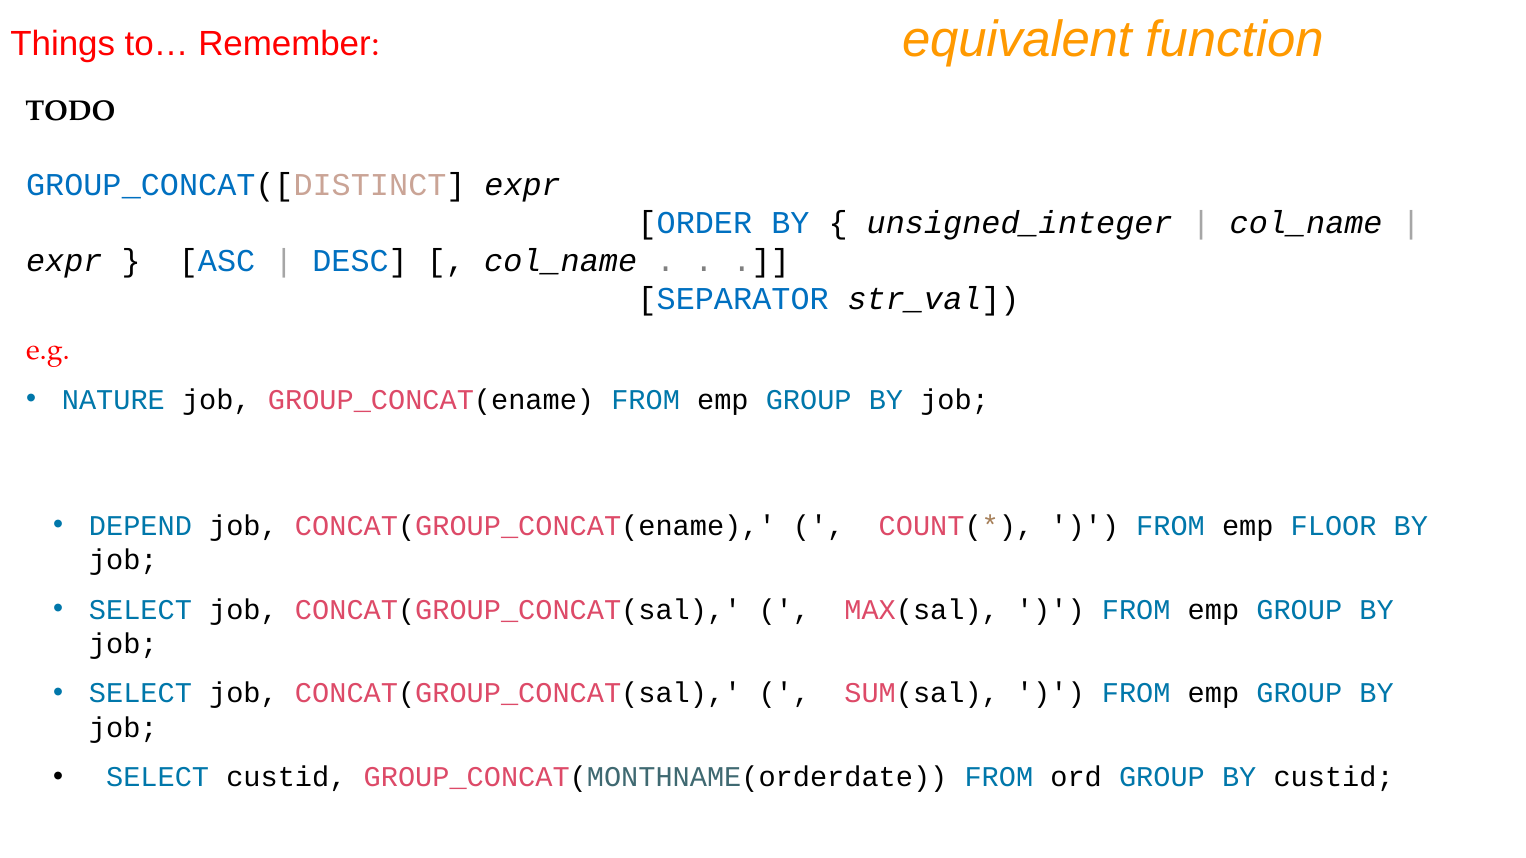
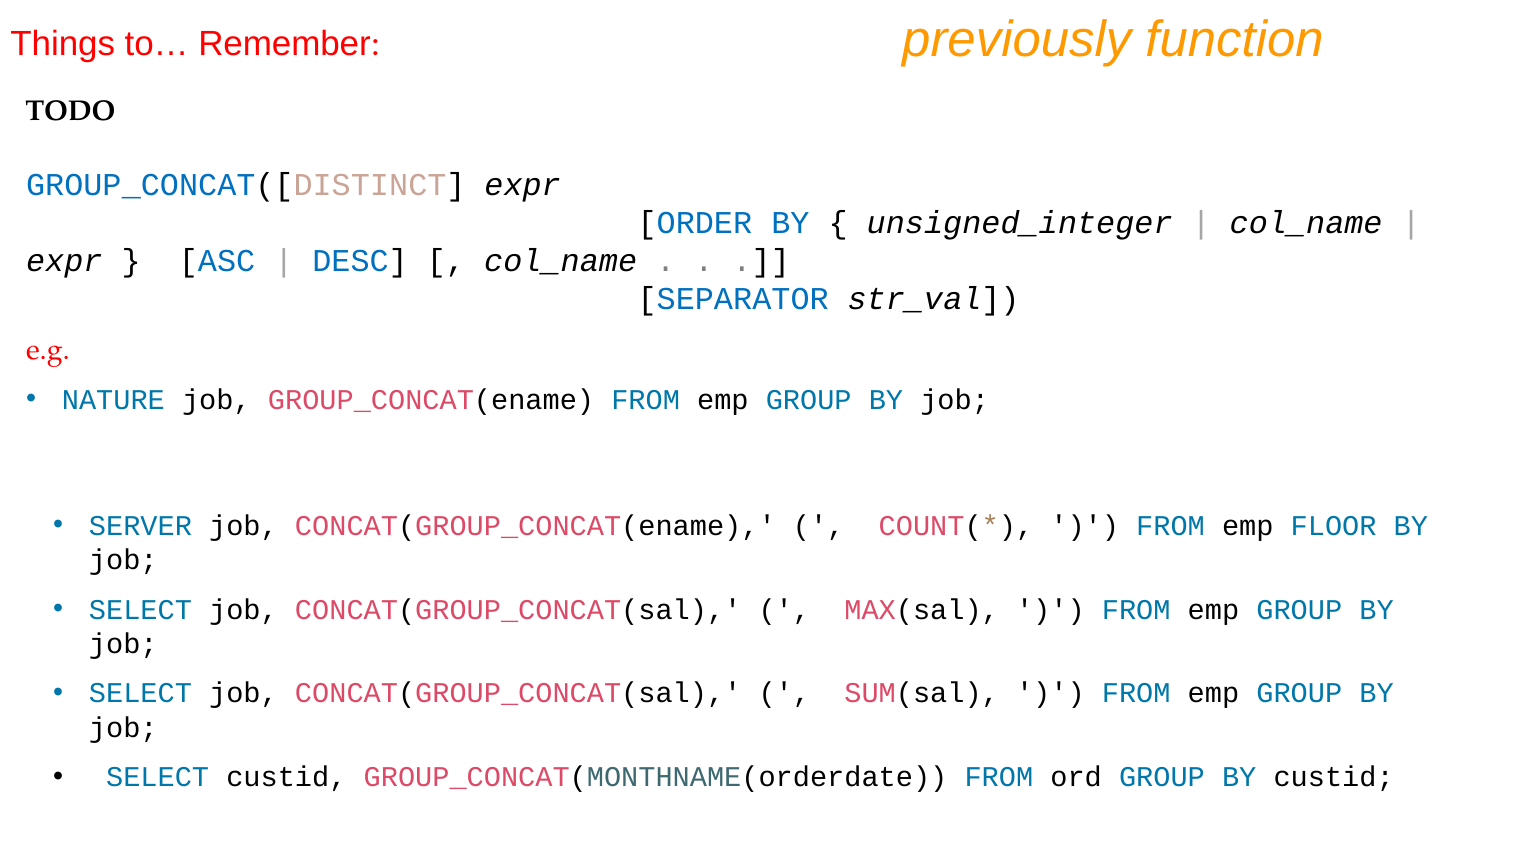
equivalent: equivalent -> previously
DEPEND: DEPEND -> SERVER
